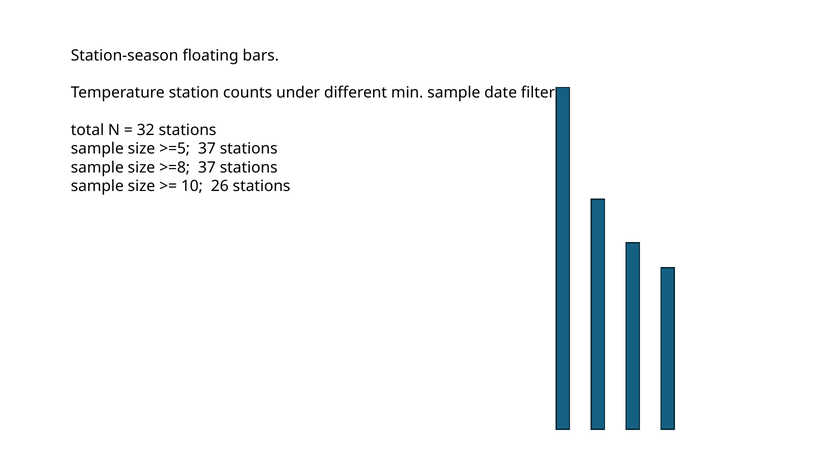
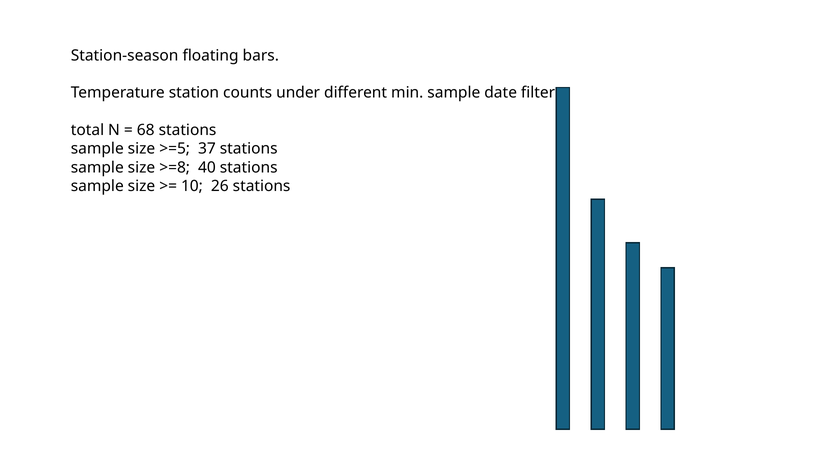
32: 32 -> 68
>=8 37: 37 -> 40
